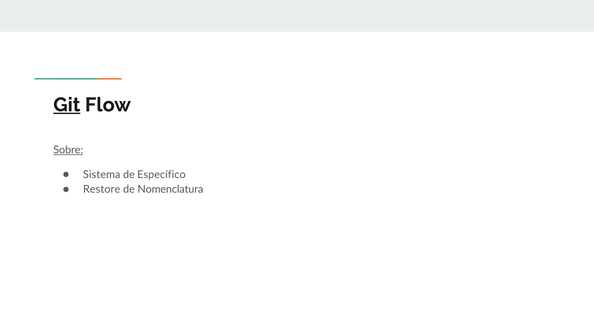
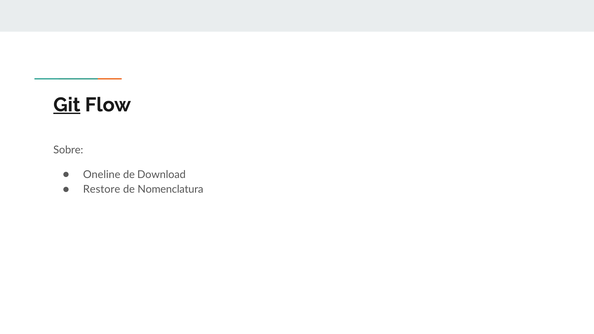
Sobre underline: present -> none
Sistema: Sistema -> Oneline
Específico: Específico -> Download
